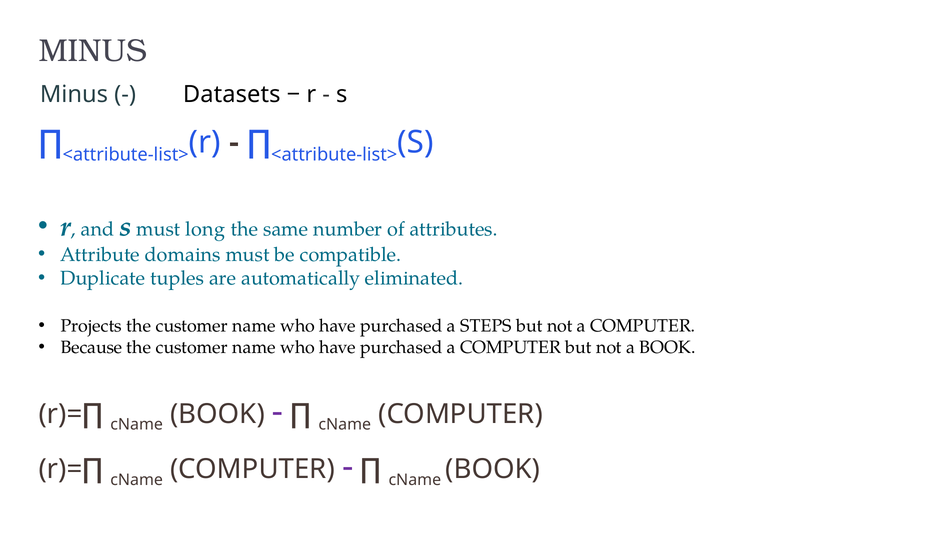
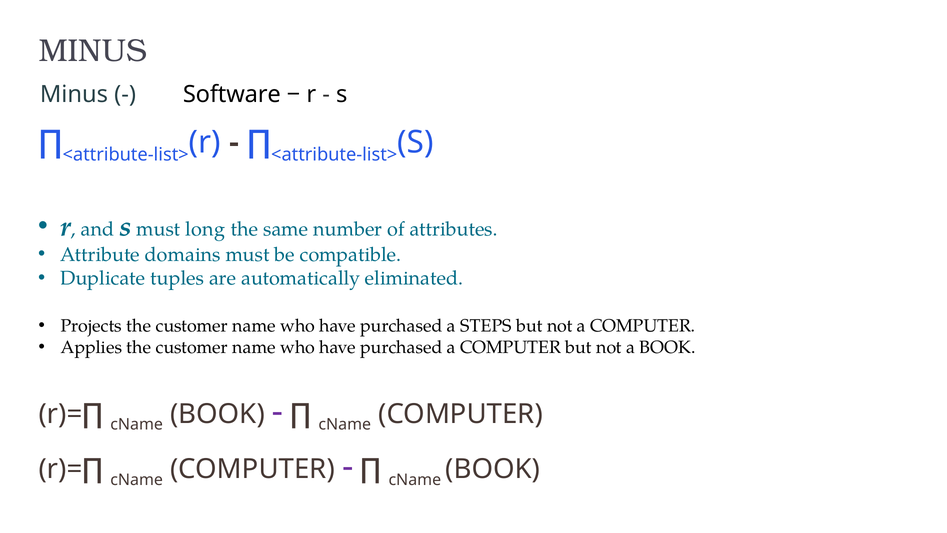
Datasets: Datasets -> Software
Because: Because -> Applies
